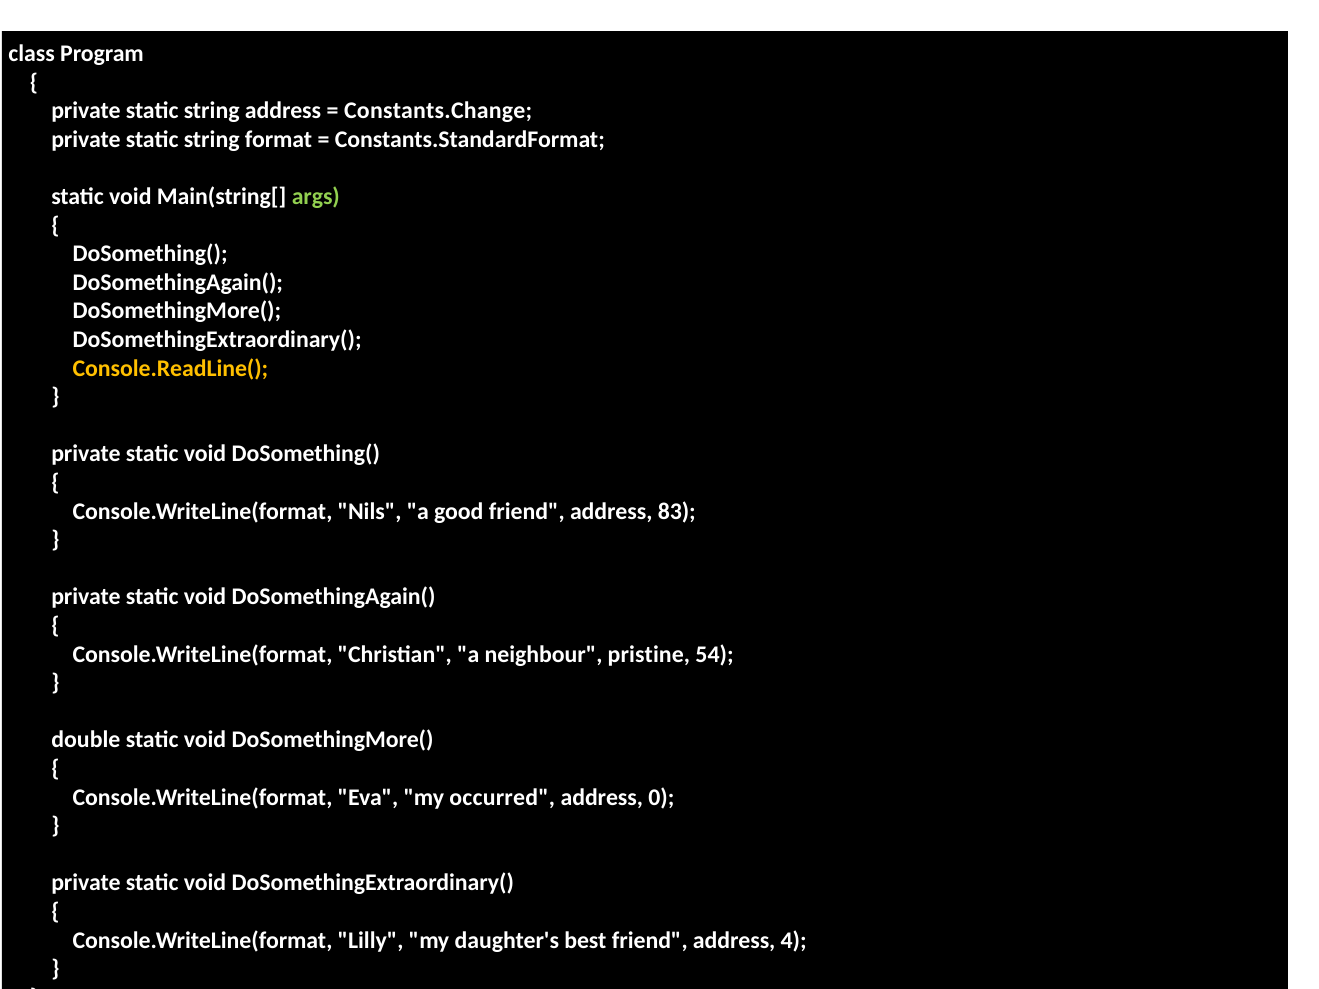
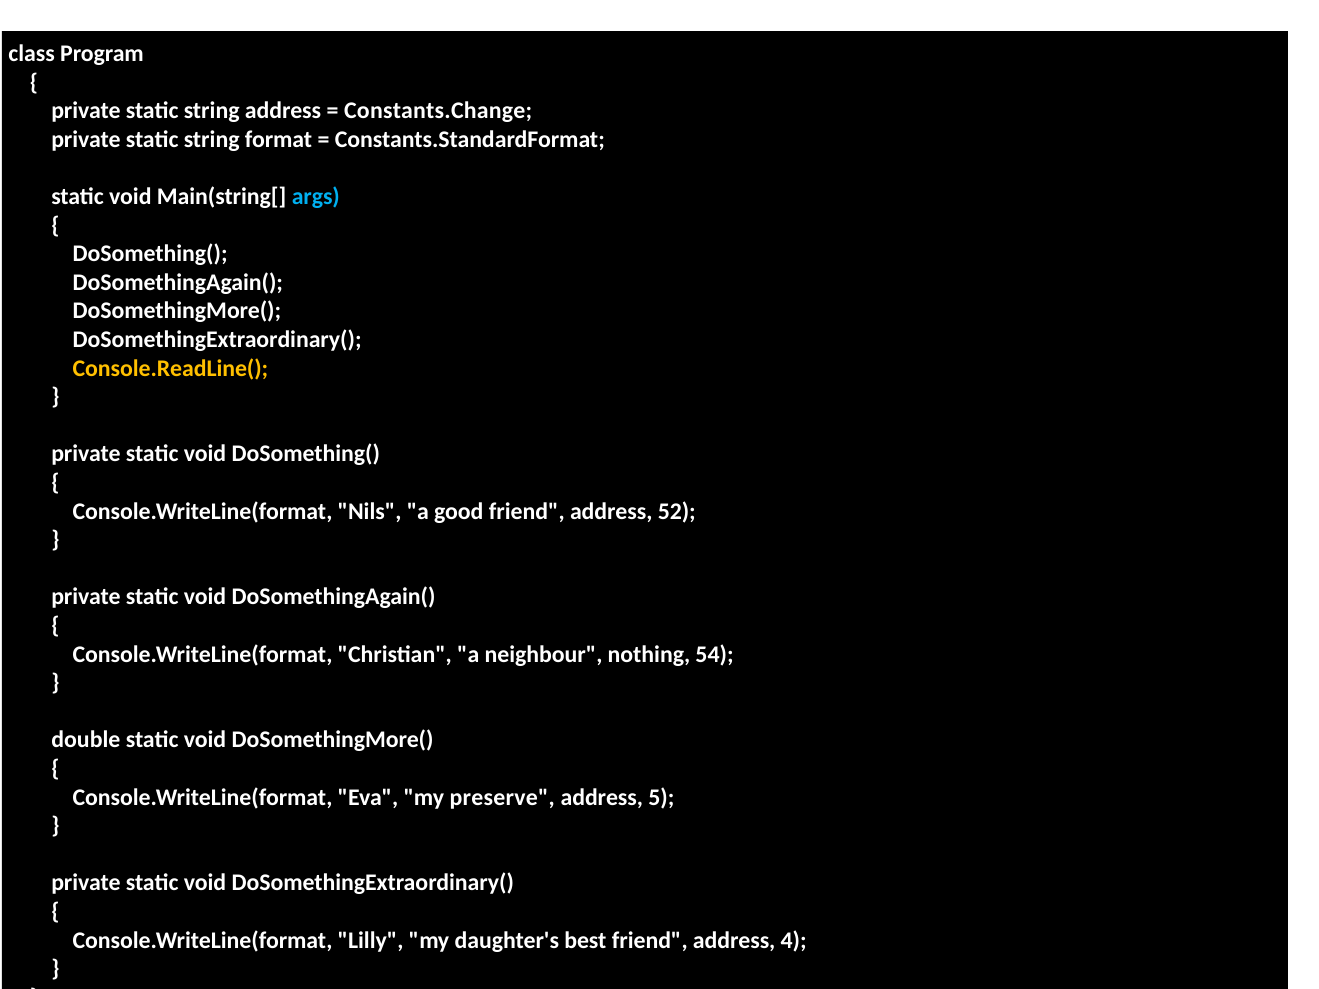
args colour: light green -> light blue
83: 83 -> 52
pristine: pristine -> nothing
occurred: occurred -> preserve
0: 0 -> 5
